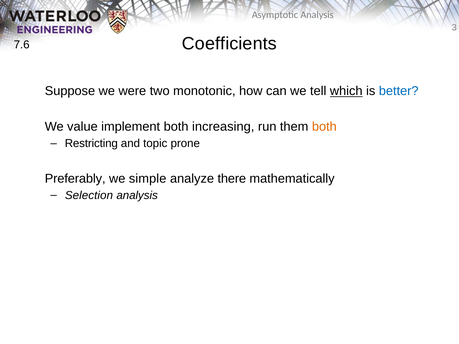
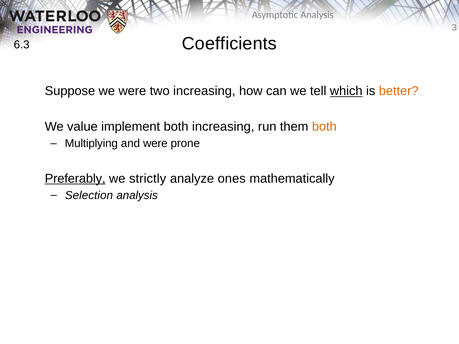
7.6: 7.6 -> 6.3
two monotonic: monotonic -> increasing
better colour: blue -> orange
Restricting: Restricting -> Multiplying
and topic: topic -> were
Preferably underline: none -> present
simple: simple -> strictly
there: there -> ones
